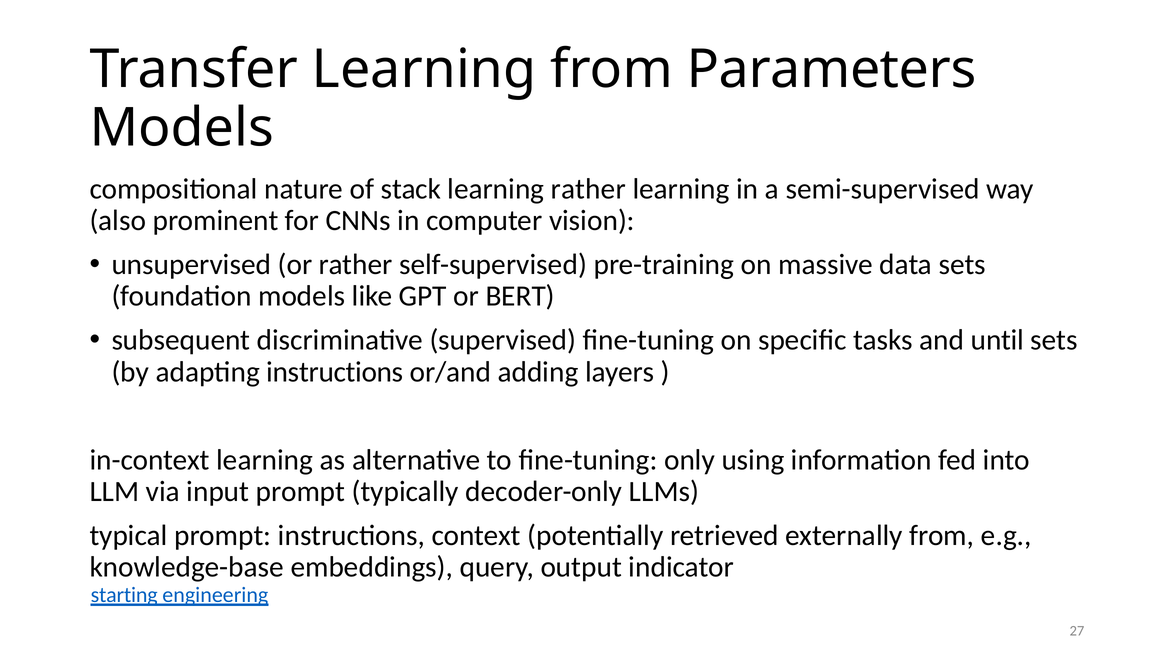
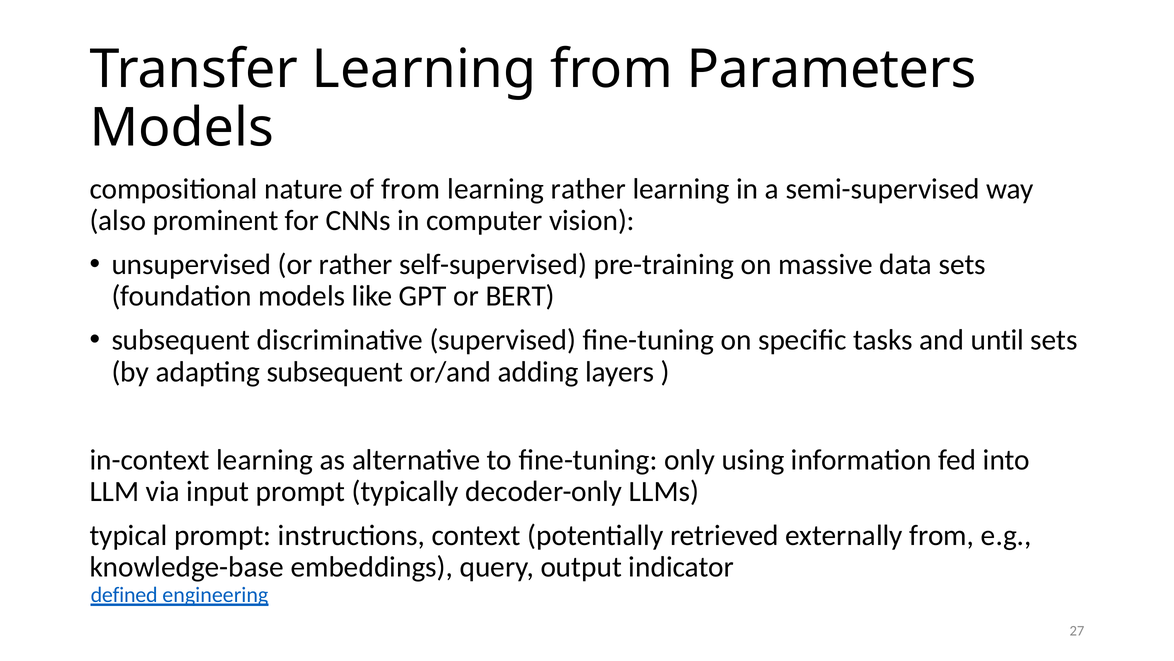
of stack: stack -> from
adapting instructions: instructions -> subsequent
starting: starting -> defined
